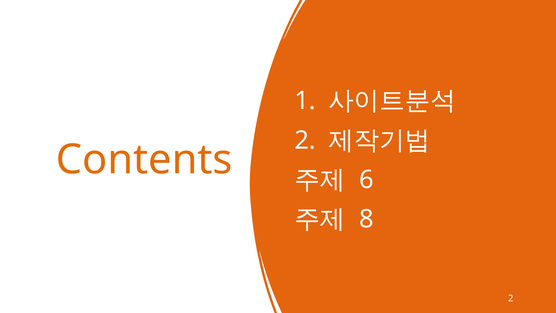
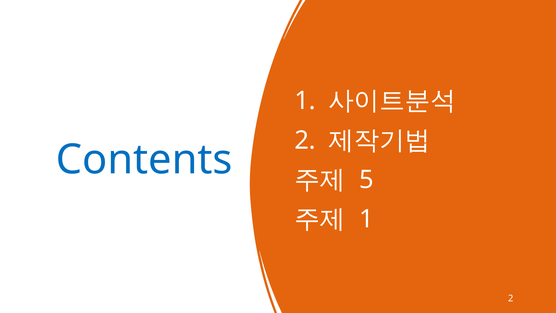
Contents colour: orange -> blue
6: 6 -> 5
8 at (366, 219): 8 -> 1
